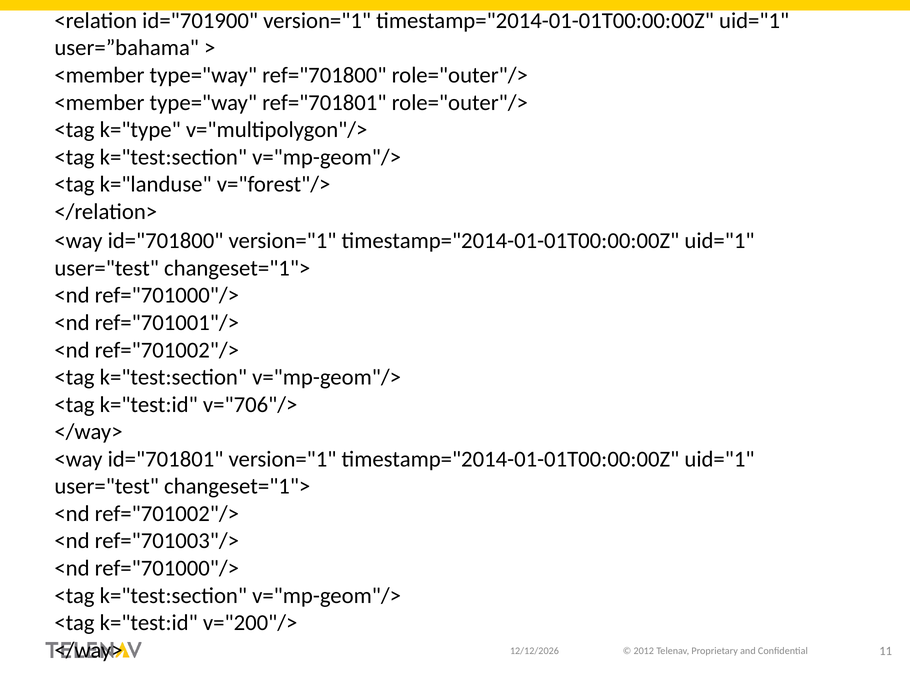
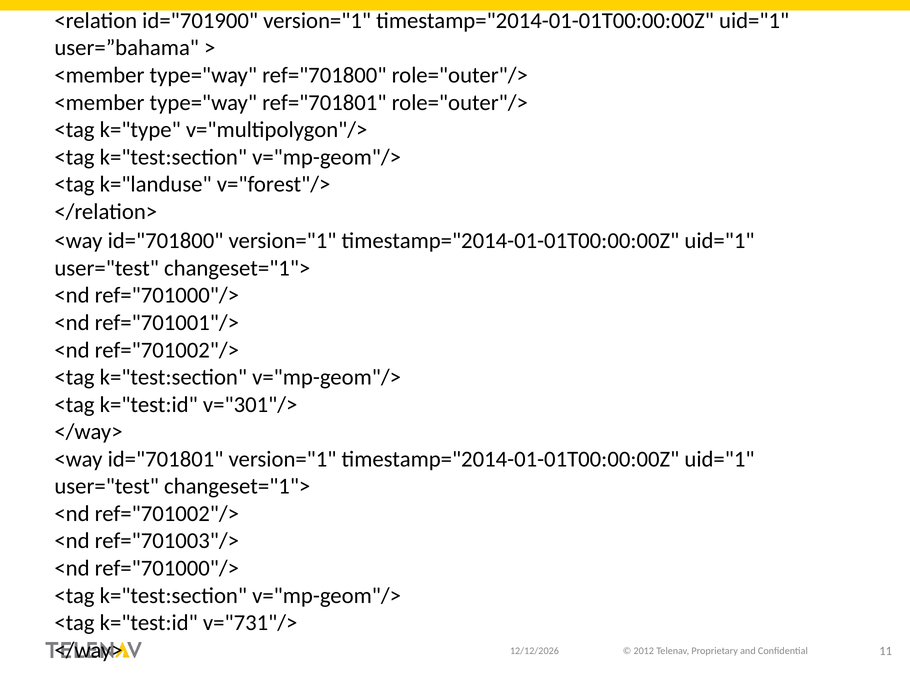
v="706"/>: v="706"/> -> v="301"/>
v="200"/>: v="200"/> -> v="731"/>
